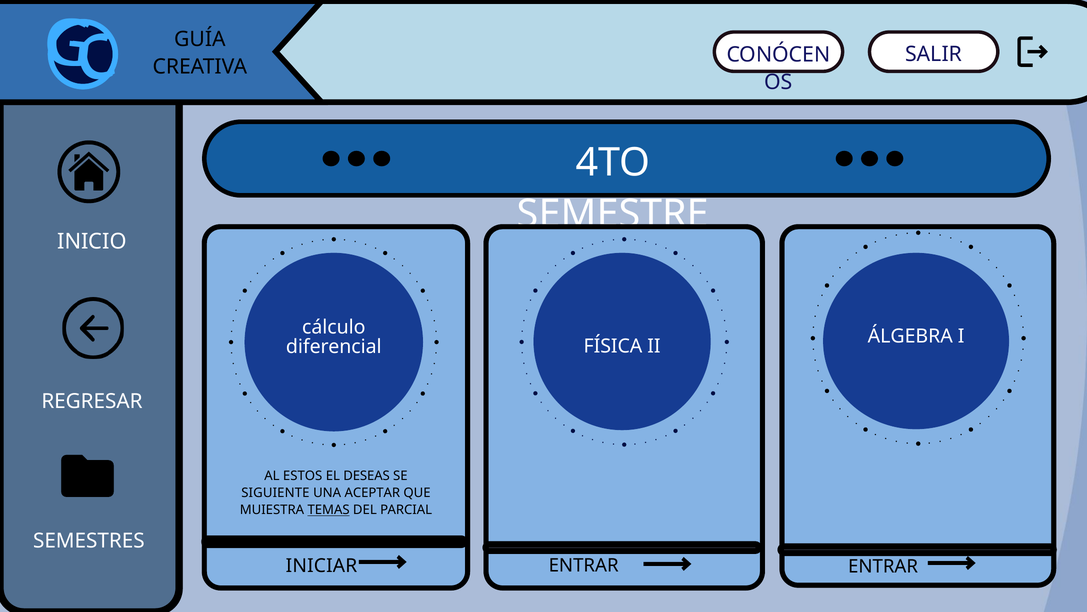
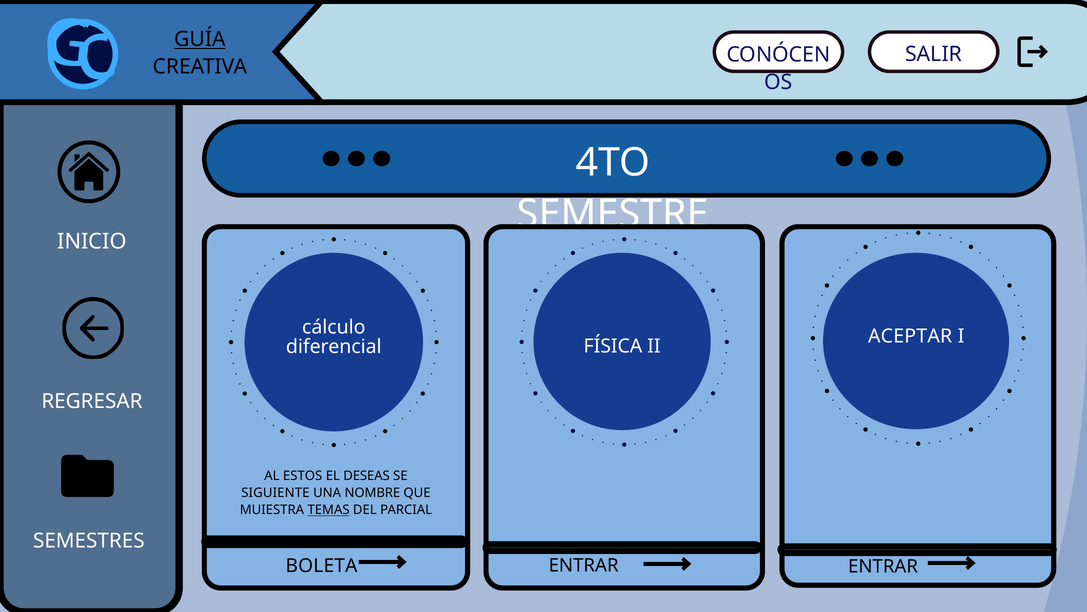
GUÍA underline: none -> present
ÁLGEBRA: ÁLGEBRA -> ACEPTAR
ACEPTAR: ACEPTAR -> NOMBRE
INICIAR: INICIAR -> BOLETA
